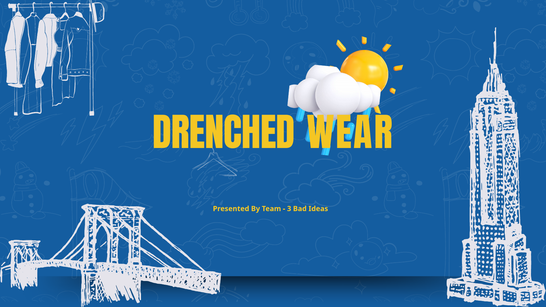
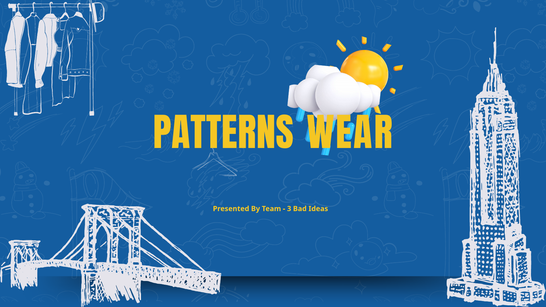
DRENCHED: DRENCHED -> PATTERNS
